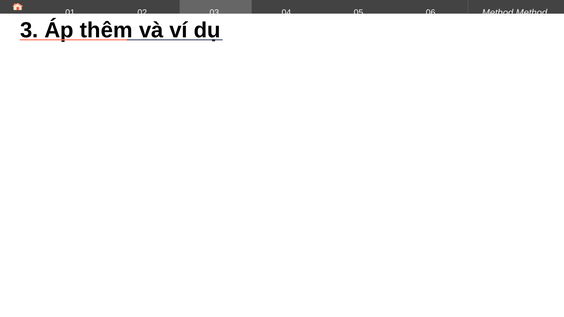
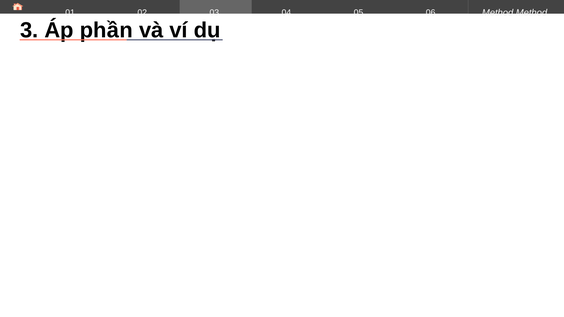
thêm: thêm -> phần
